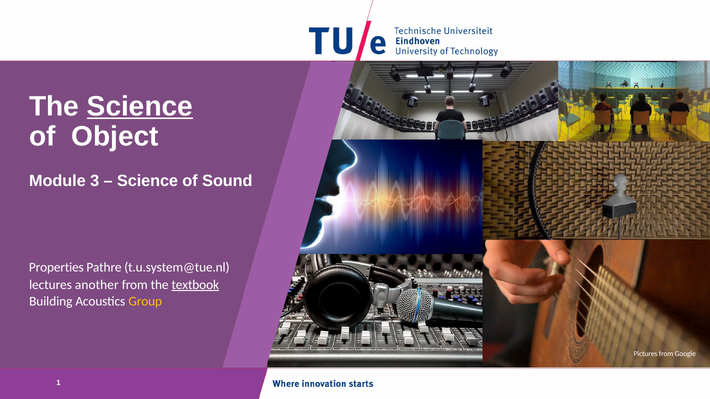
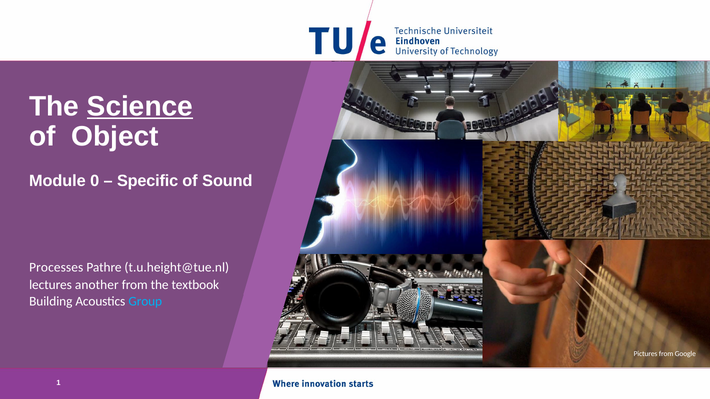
3: 3 -> 0
Science at (148, 181): Science -> Specific
Properties: Properties -> Processes
t.u.system@tue.nl: t.u.system@tue.nl -> t.u.height@tue.nl
textbook underline: present -> none
Group colour: yellow -> light blue
